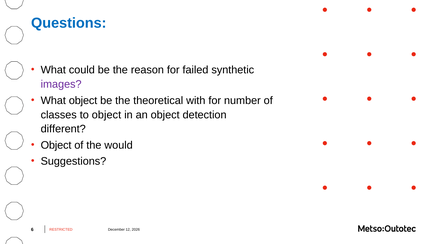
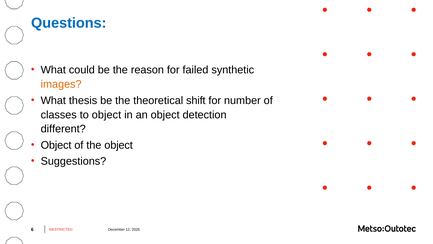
images colour: purple -> orange
What object: object -> thesis
with: with -> shift
the would: would -> object
